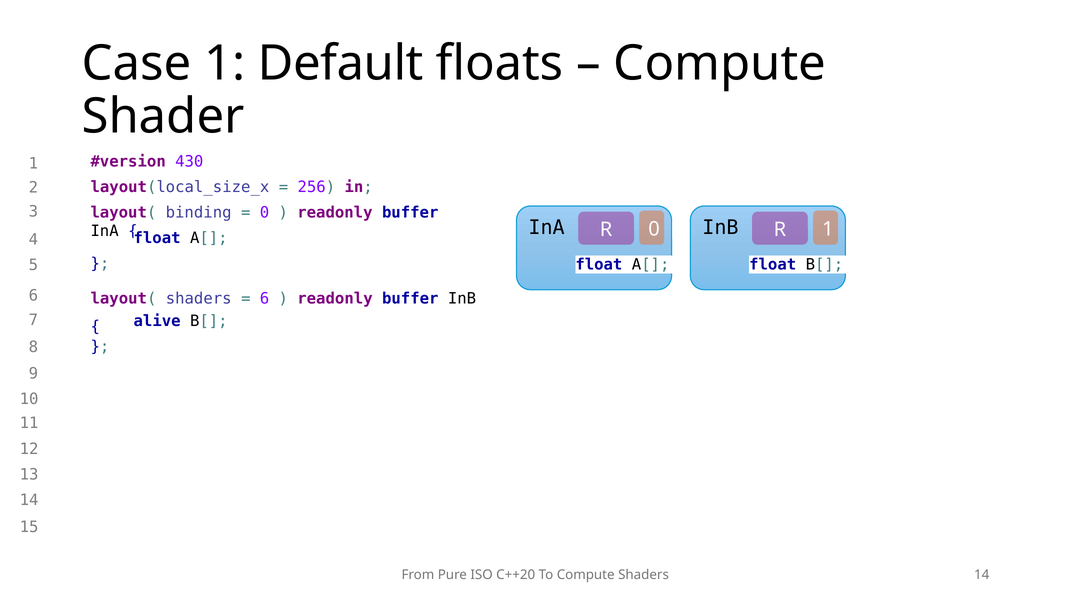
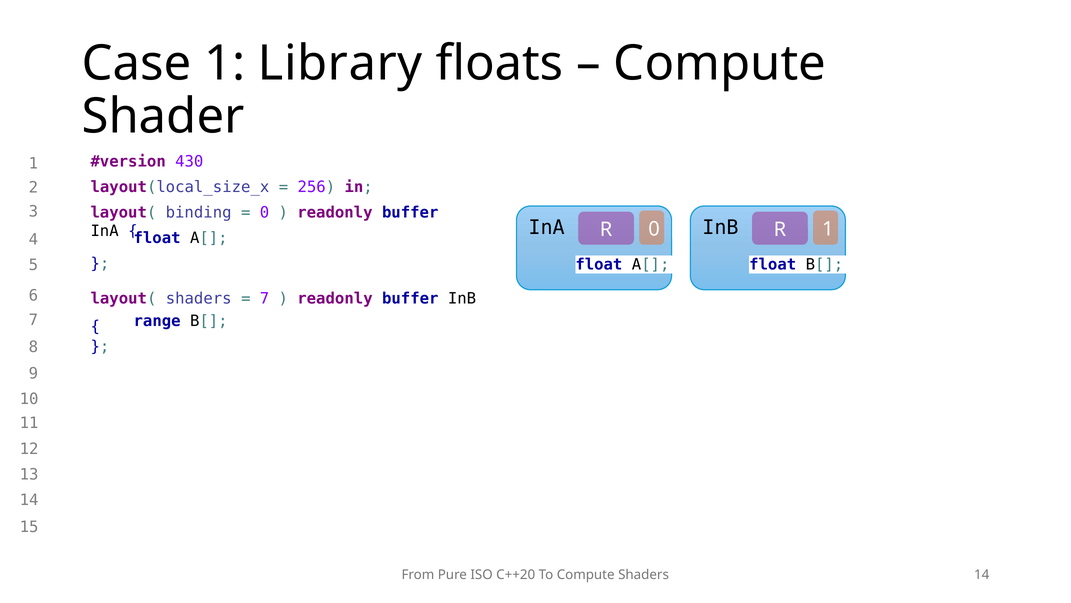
Default: Default -> Library
6 at (265, 298): 6 -> 7
alive: alive -> range
